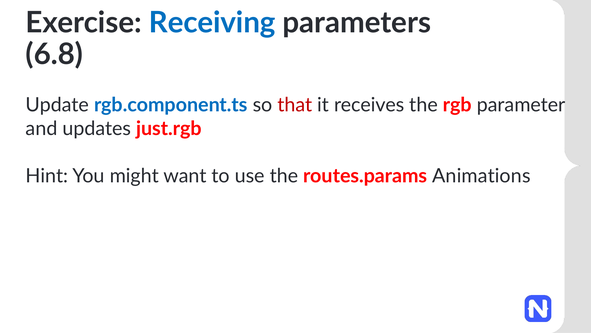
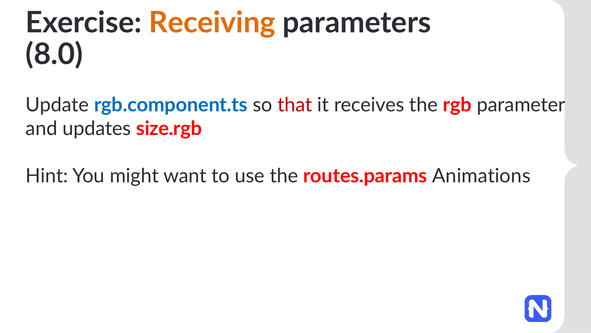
Receiving colour: blue -> orange
6.8: 6.8 -> 8.0
just.rgb: just.rgb -> size.rgb
